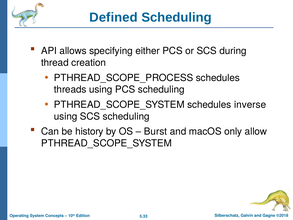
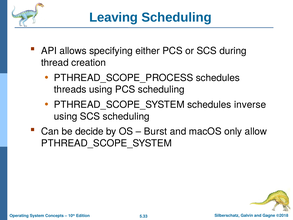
Defined: Defined -> Leaving
history: history -> decide
